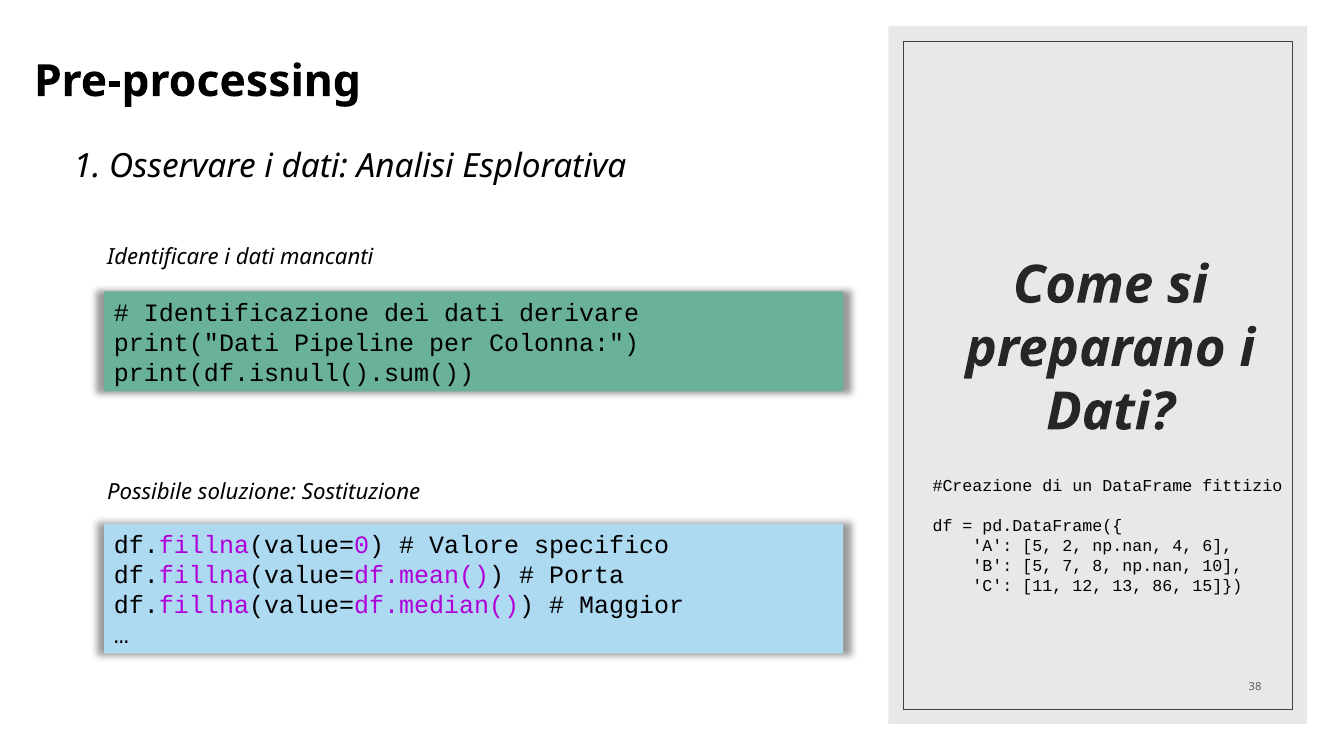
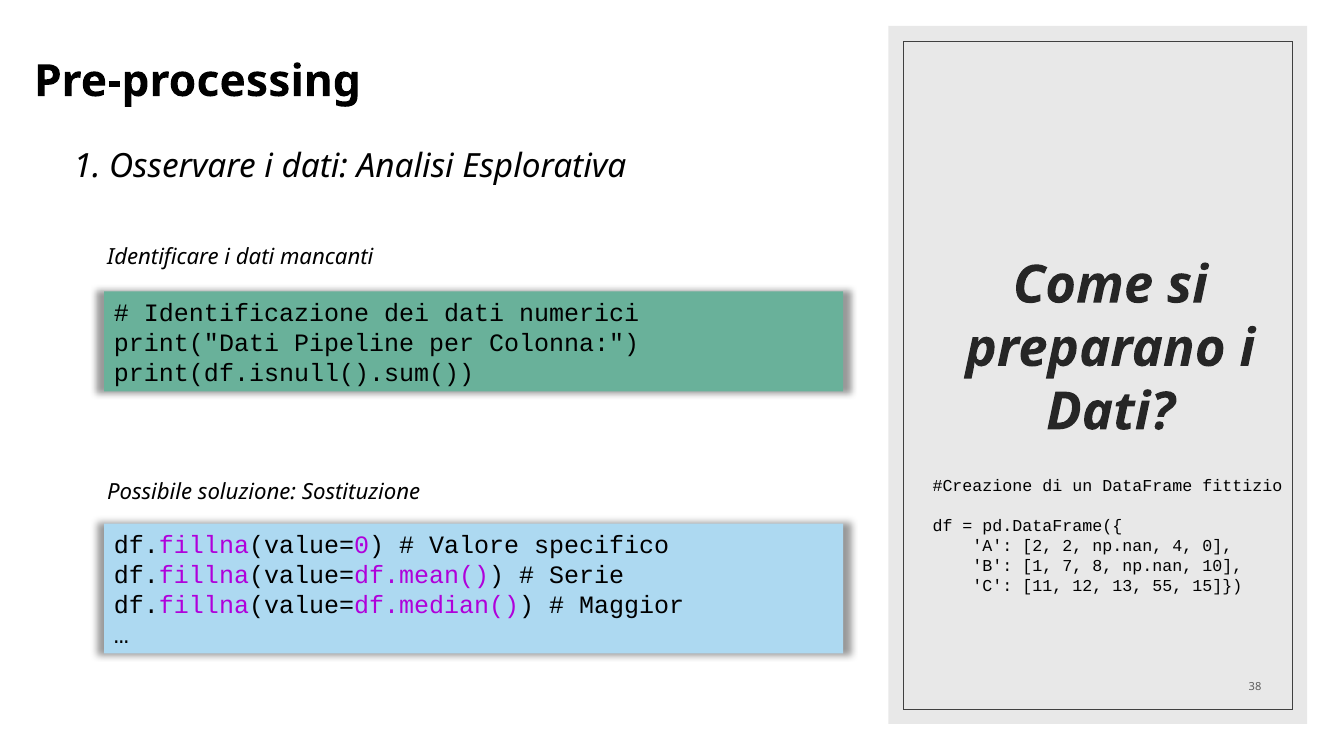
derivare: derivare -> numerici
A 5: 5 -> 2
6: 6 -> 0
B 5: 5 -> 1
Porta: Porta -> Serie
86: 86 -> 55
